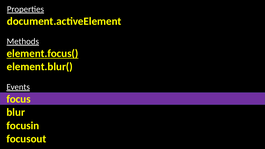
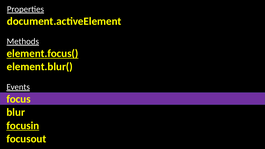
focusin underline: none -> present
